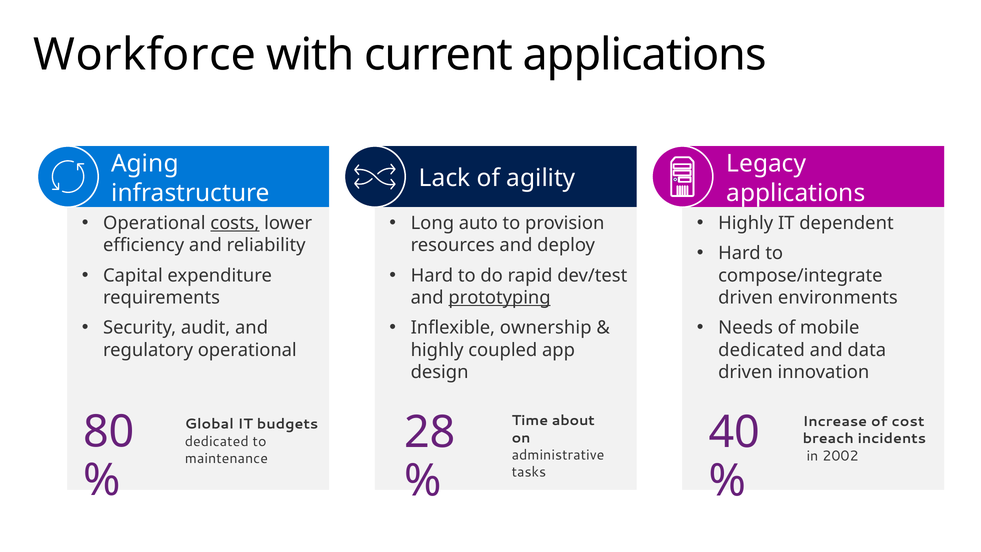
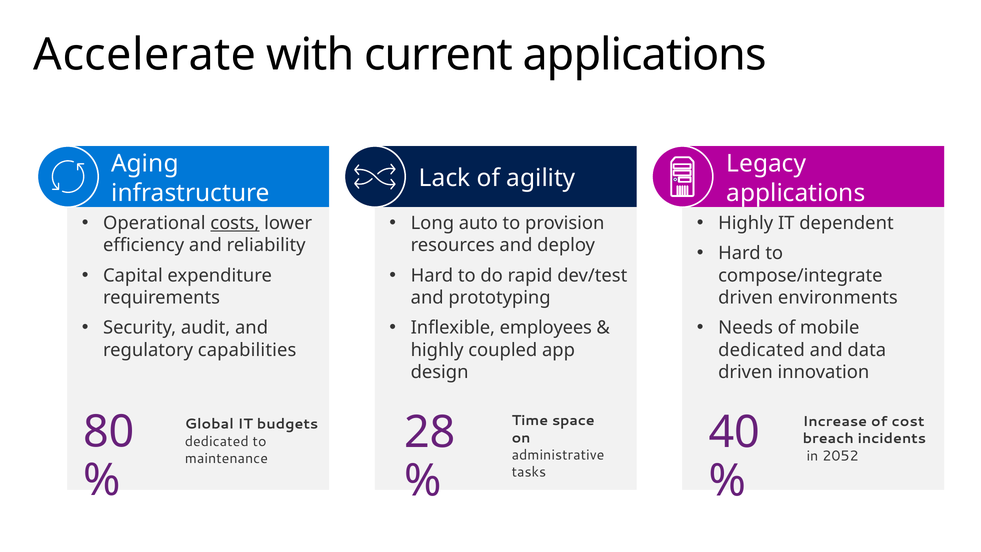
Workforce: Workforce -> Accelerate
prototyping underline: present -> none
ownership: ownership -> employees
regulatory operational: operational -> capabilities
about: about -> space
2002: 2002 -> 2052
